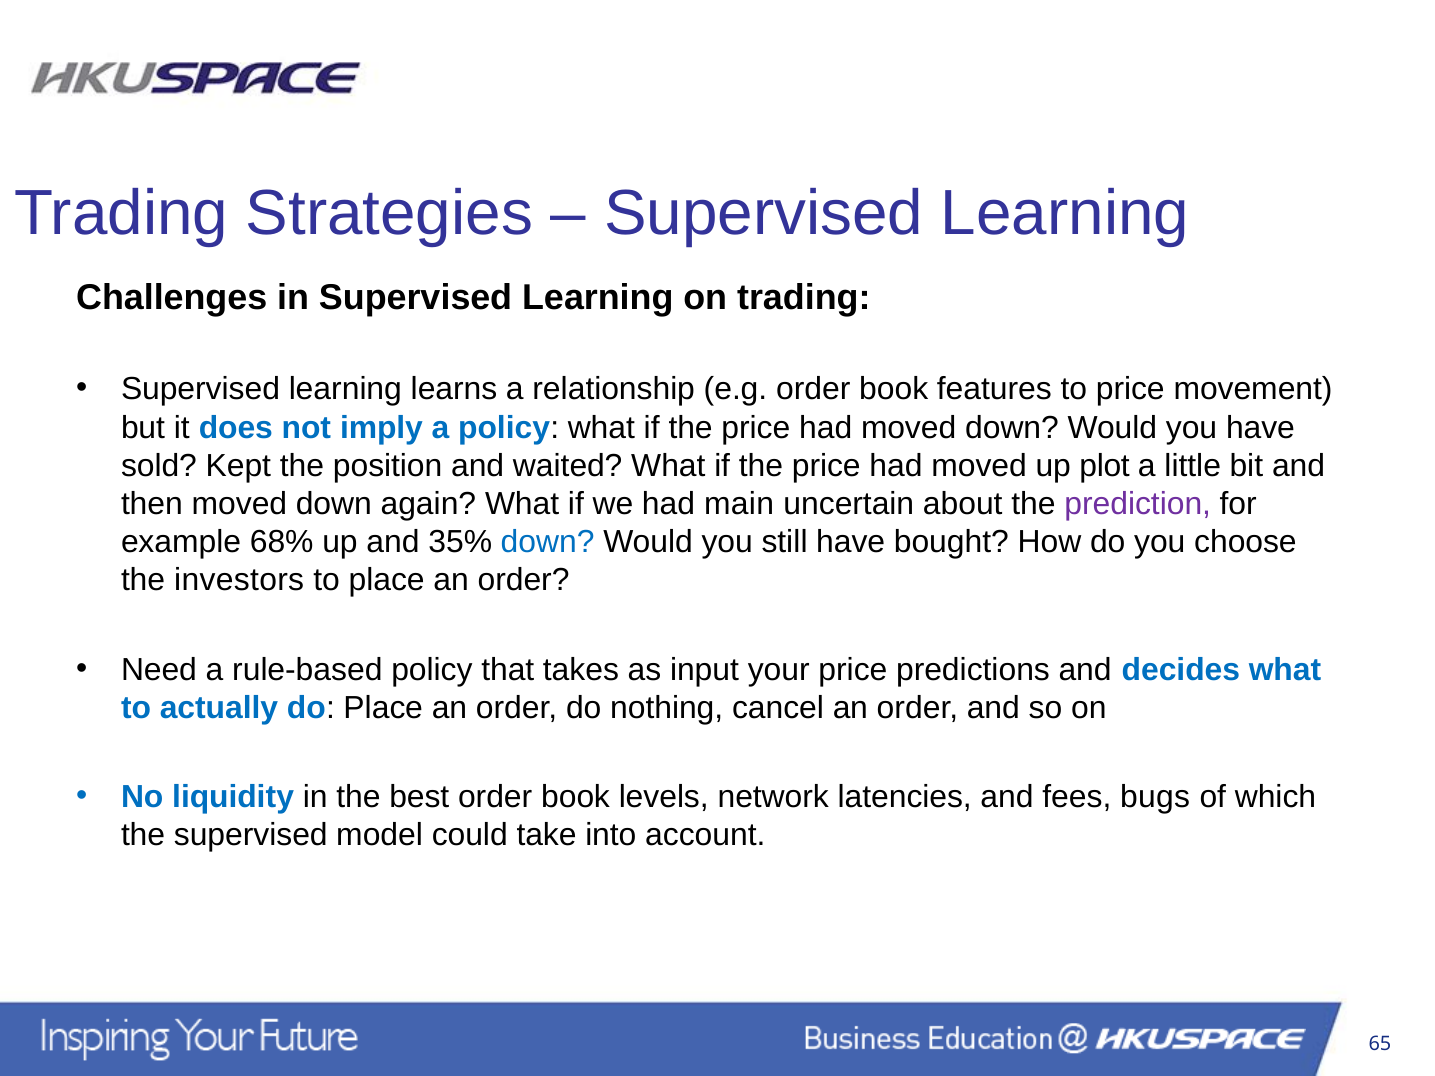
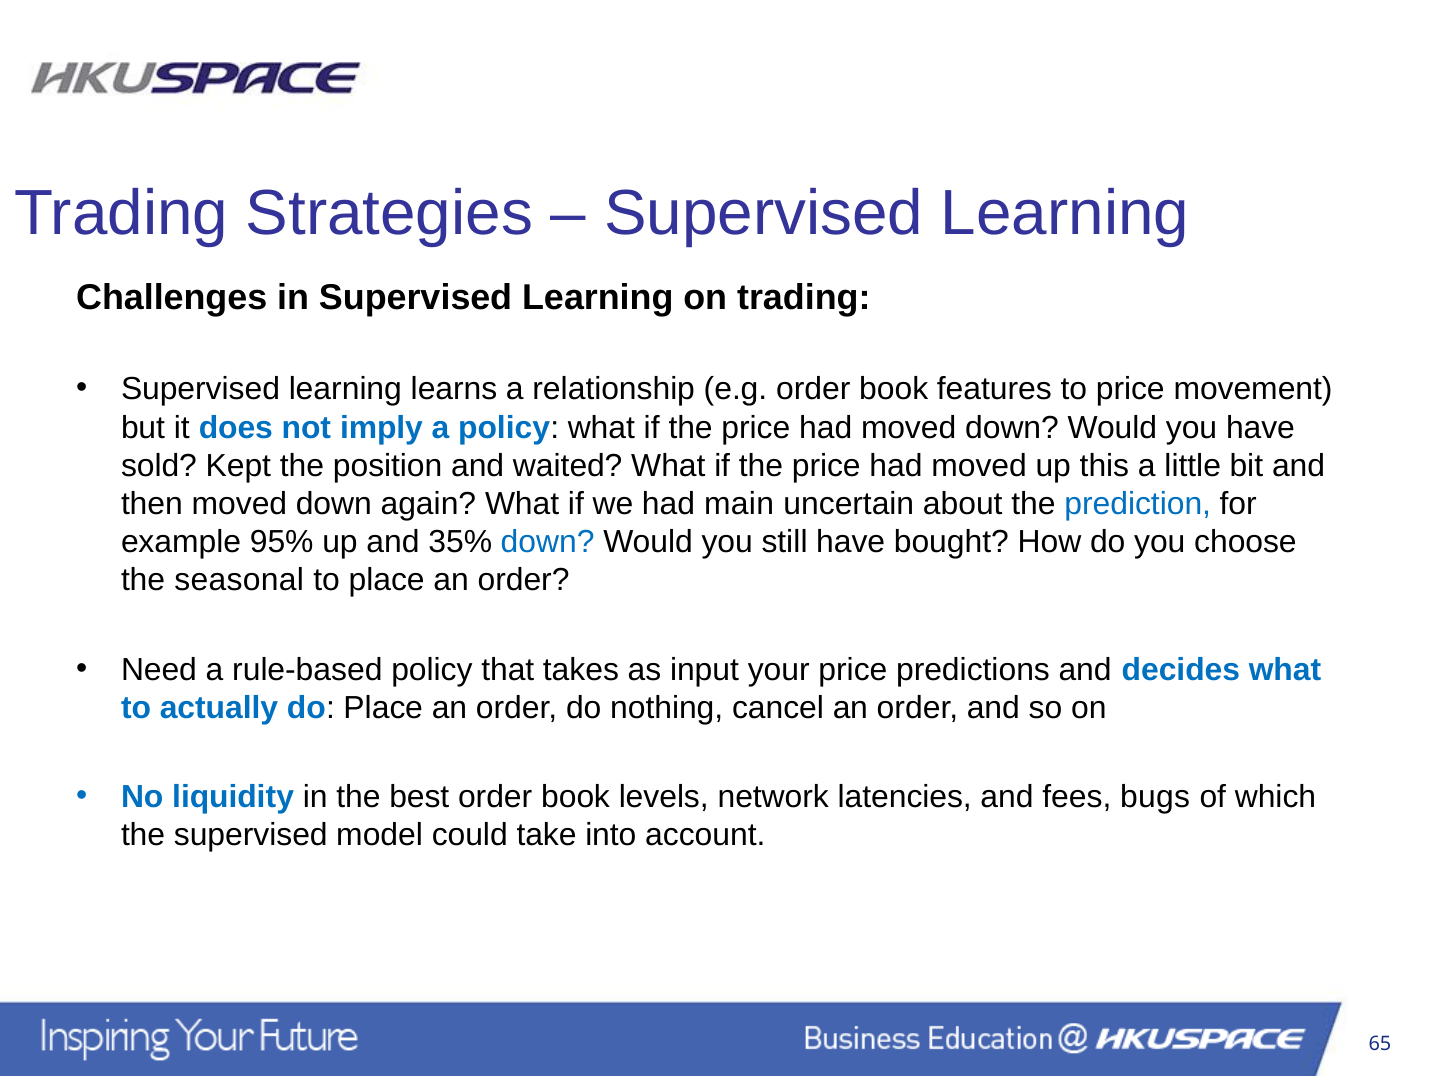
plot: plot -> this
prediction colour: purple -> blue
68%: 68% -> 95%
investors: investors -> seasonal
